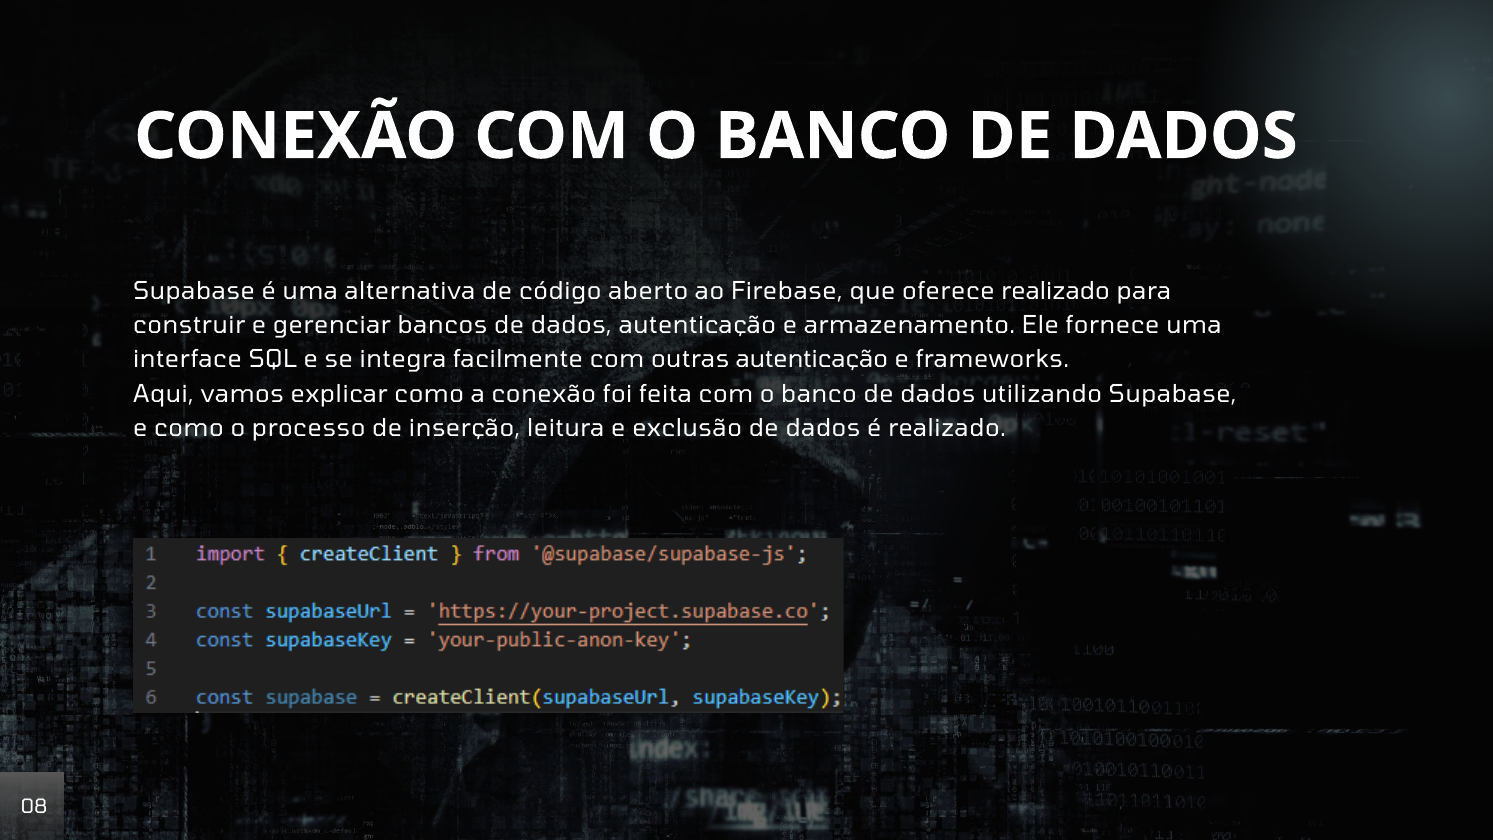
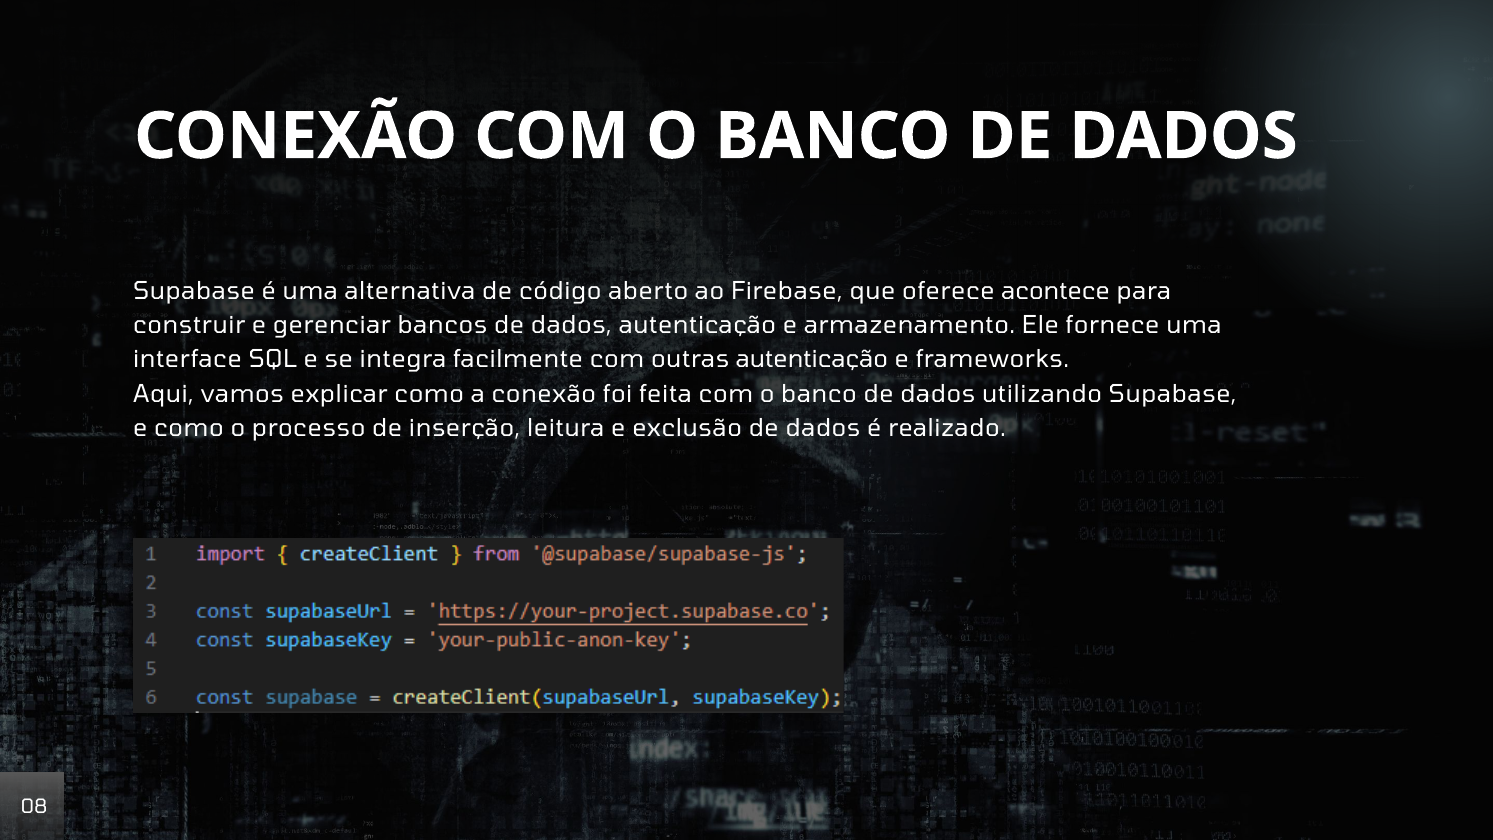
oferece realizado: realizado -> acontece
